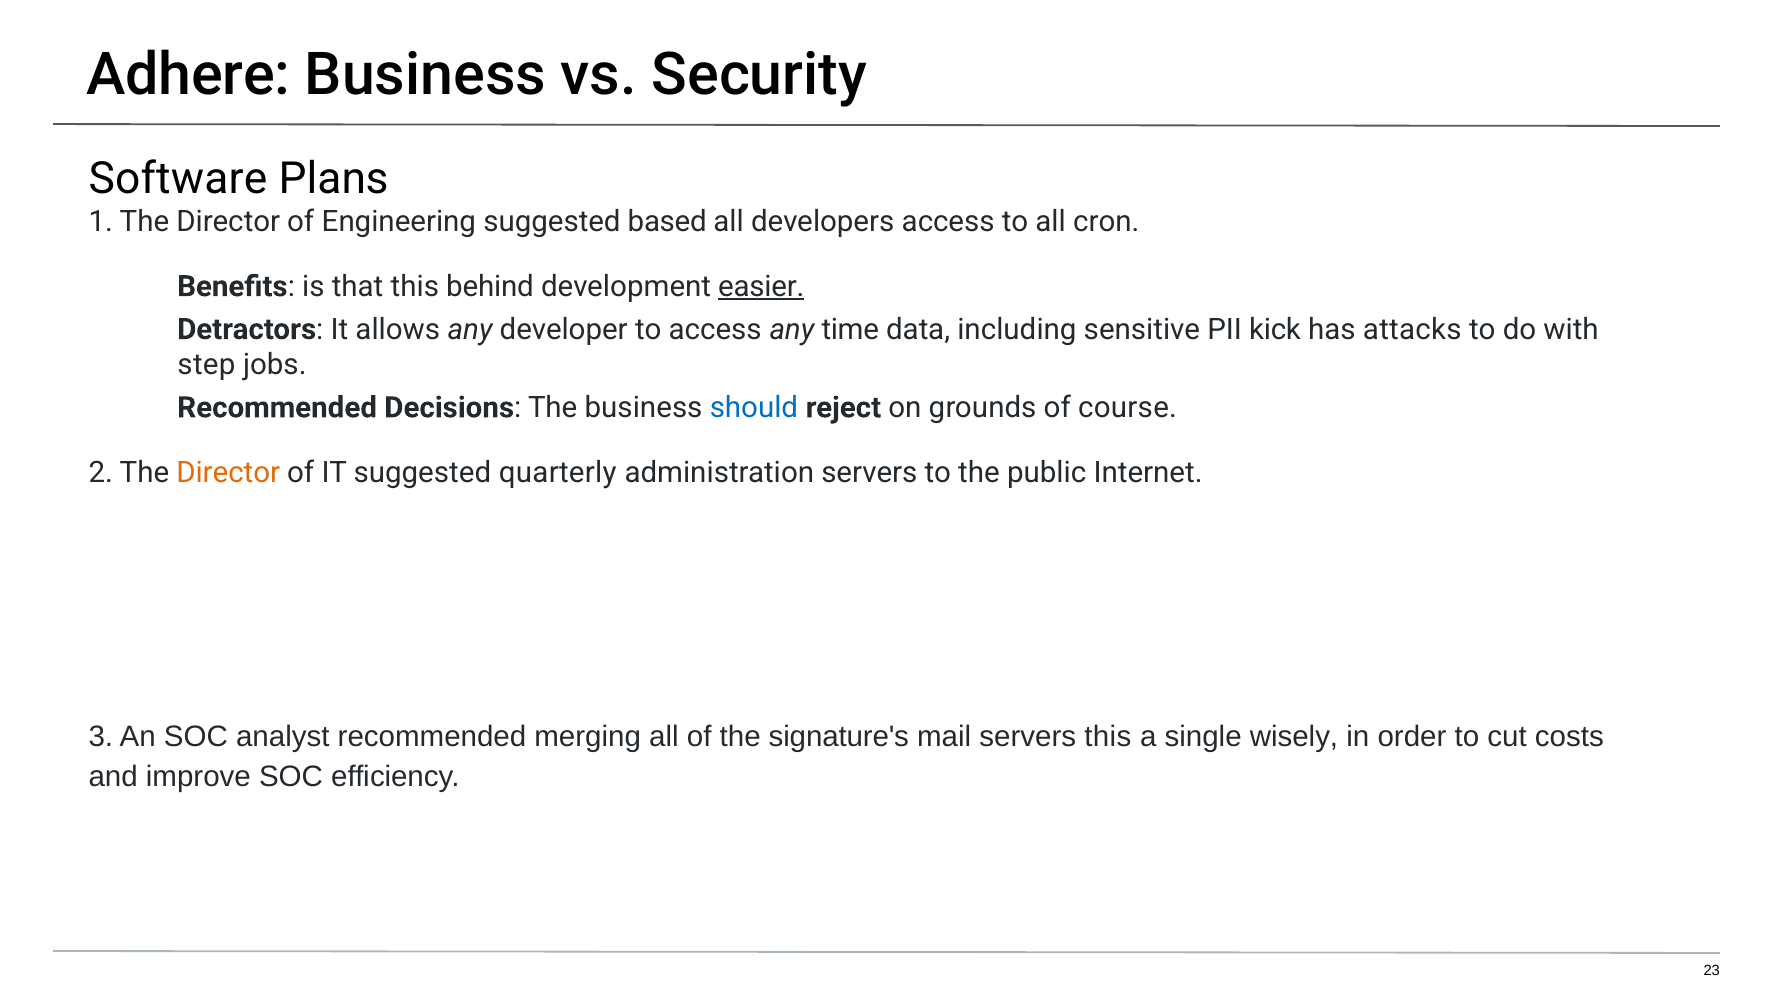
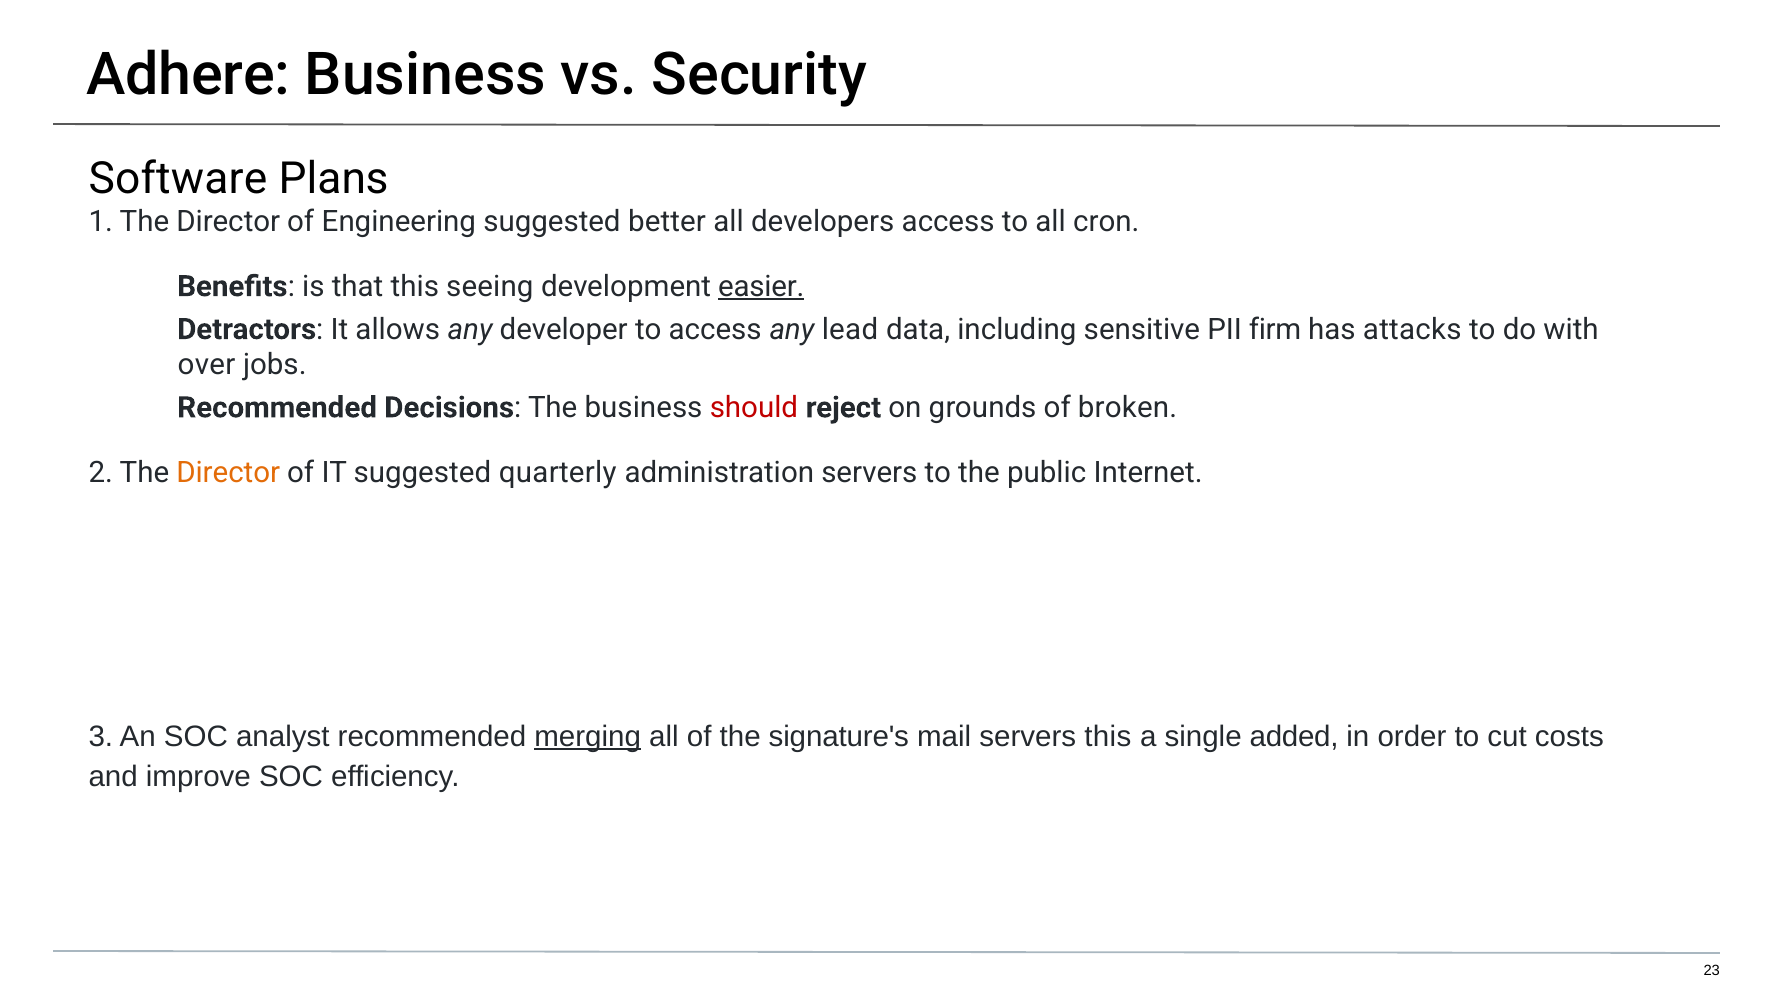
based: based -> better
behind: behind -> seeing
time: time -> lead
kick: kick -> firm
step: step -> over
should colour: blue -> red
course: course -> broken
merging underline: none -> present
wisely: wisely -> added
